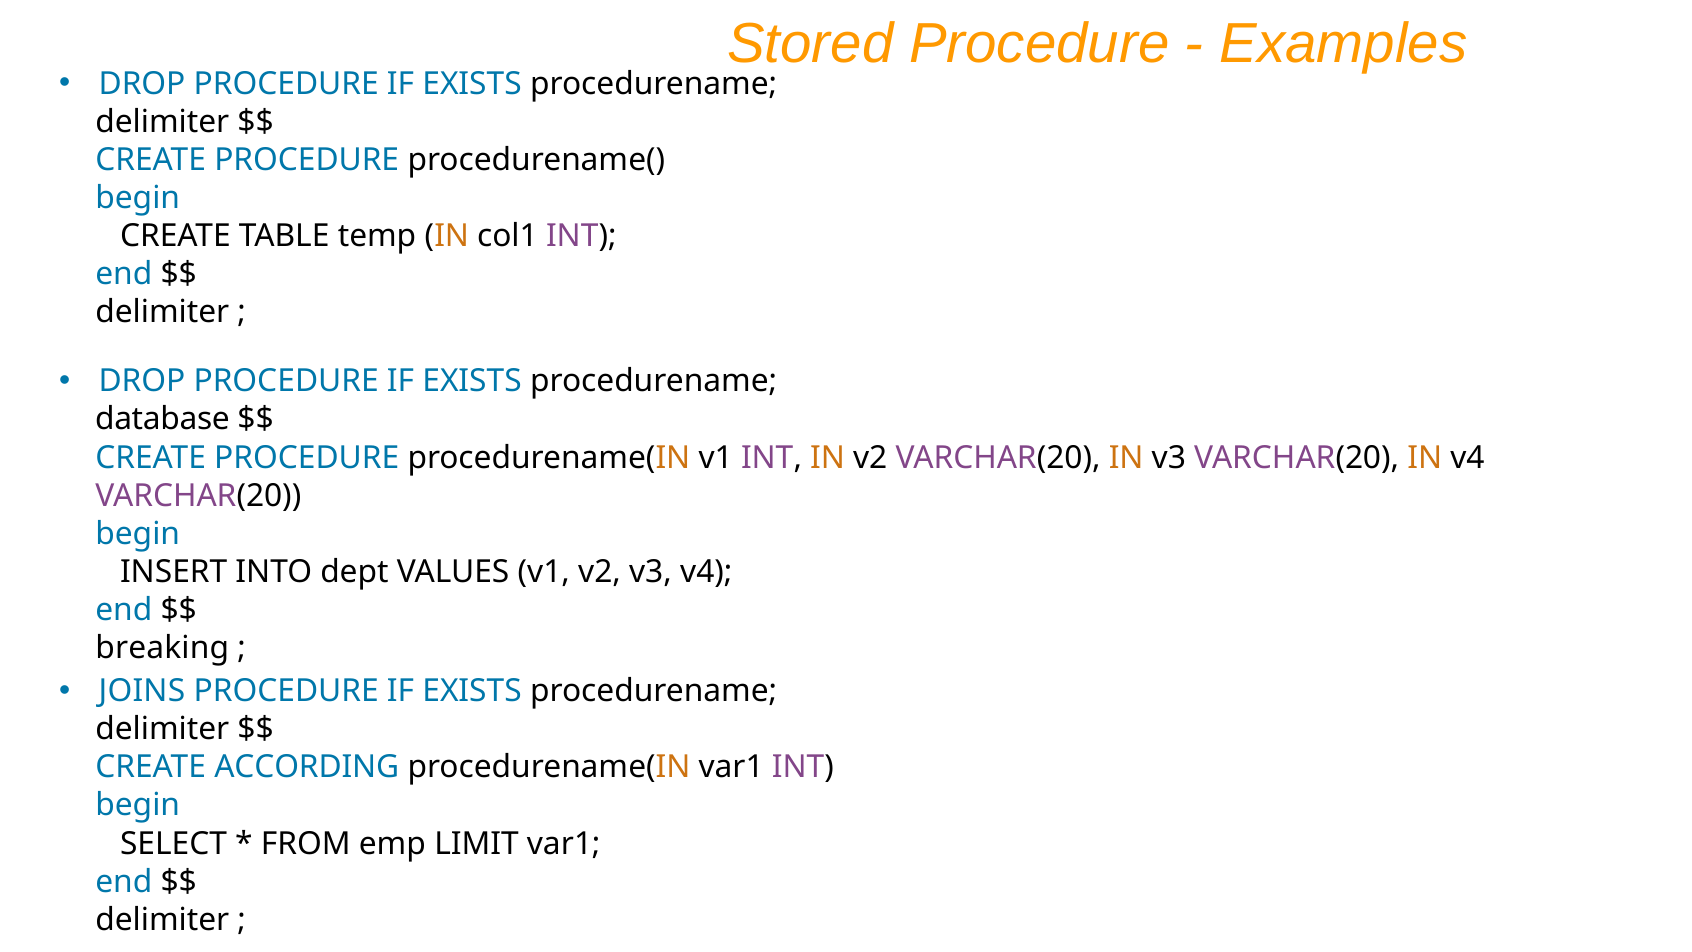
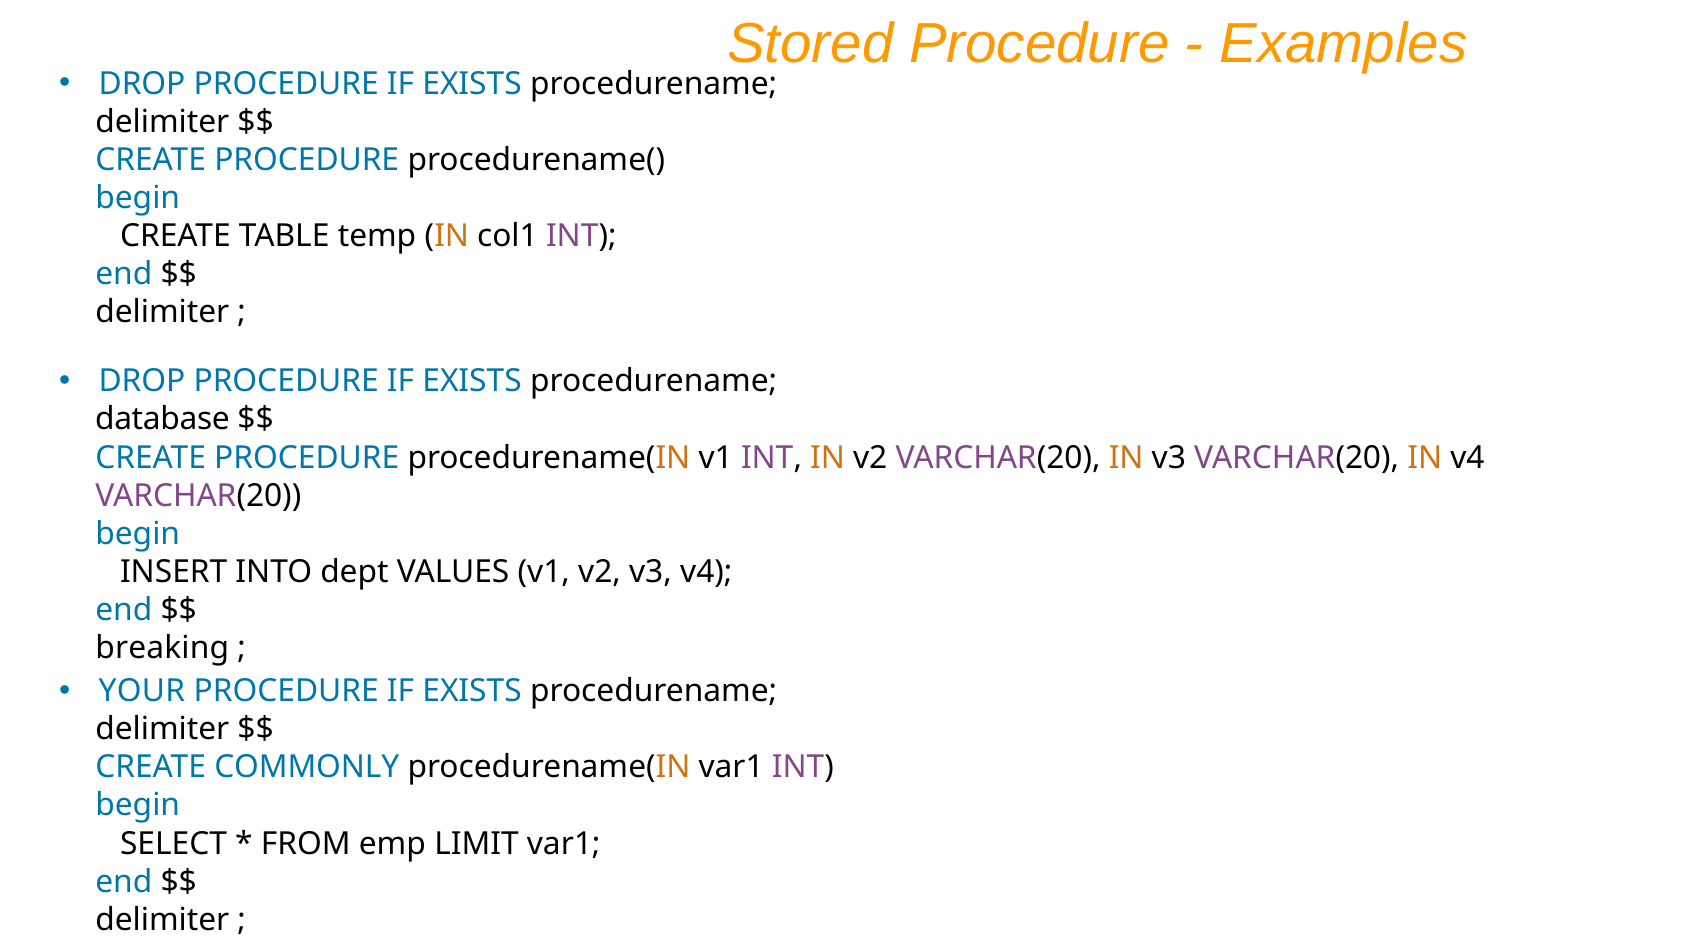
JOINS: JOINS -> YOUR
ACCORDING: ACCORDING -> COMMONLY
